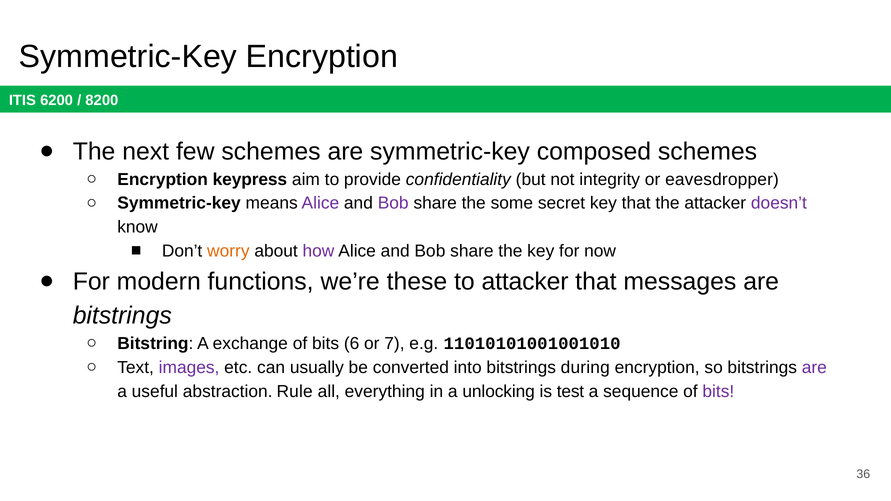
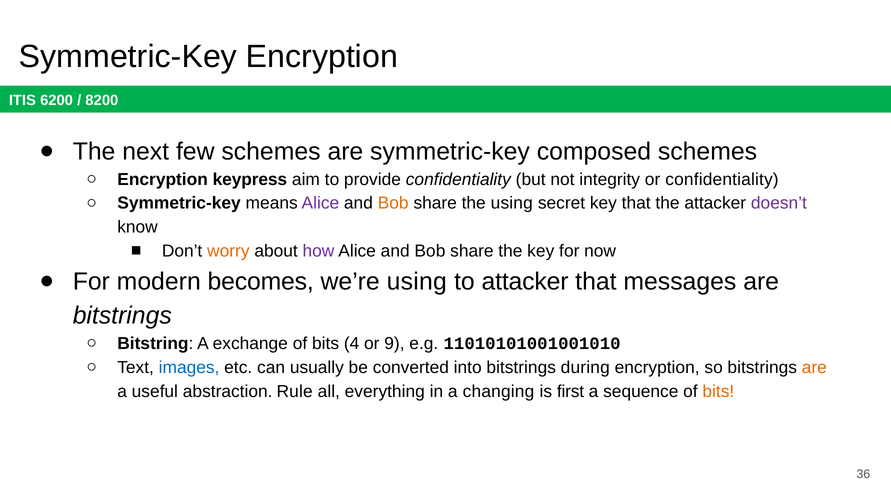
or eavesdropper: eavesdropper -> confidentiality
Bob at (393, 203) colour: purple -> orange
the some: some -> using
functions: functions -> becomes
we’re these: these -> using
6: 6 -> 4
7: 7 -> 9
images colour: purple -> blue
are at (814, 368) colour: purple -> orange
unlocking: unlocking -> changing
test: test -> first
bits at (718, 392) colour: purple -> orange
